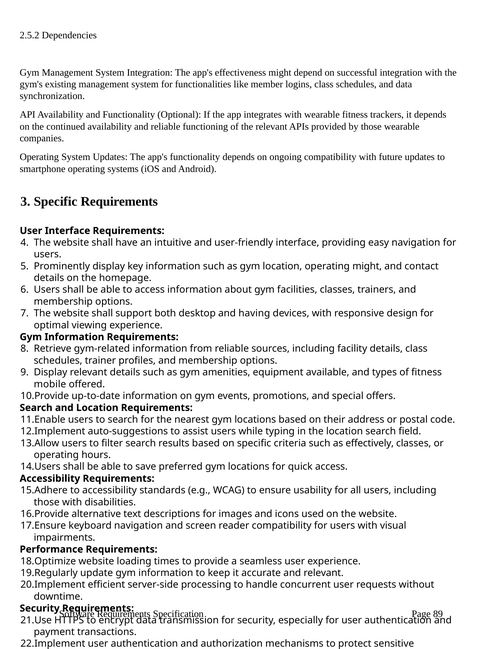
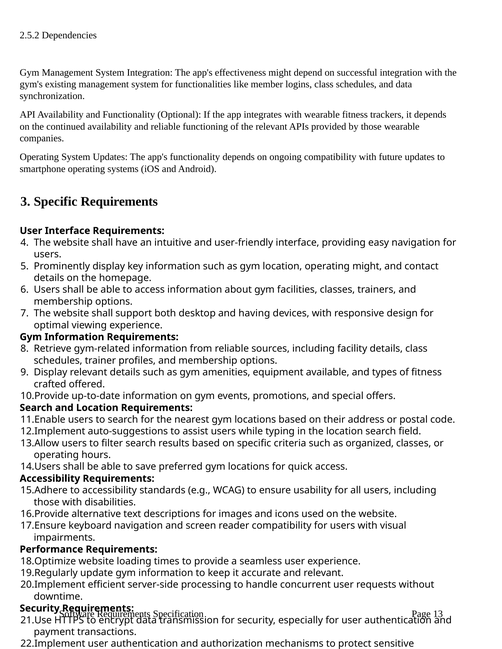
mobile: mobile -> crafted
effectively: effectively -> organized
89: 89 -> 13
